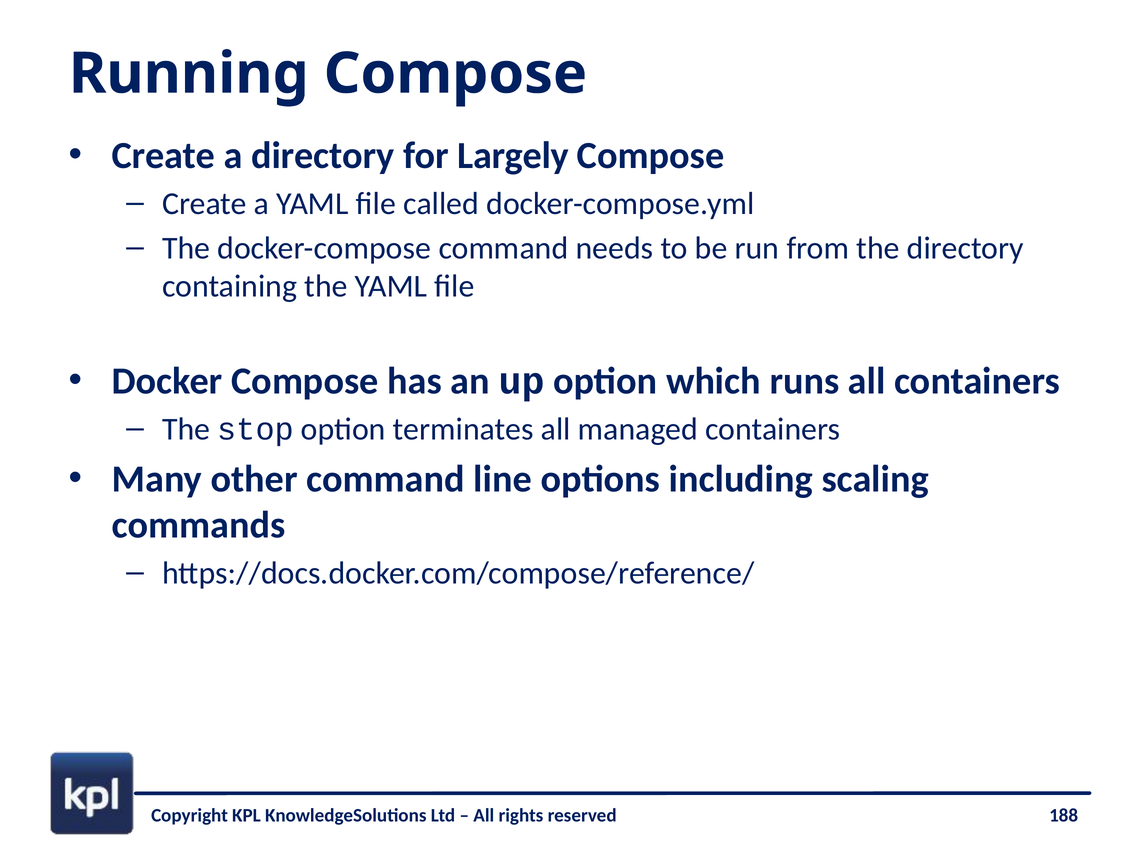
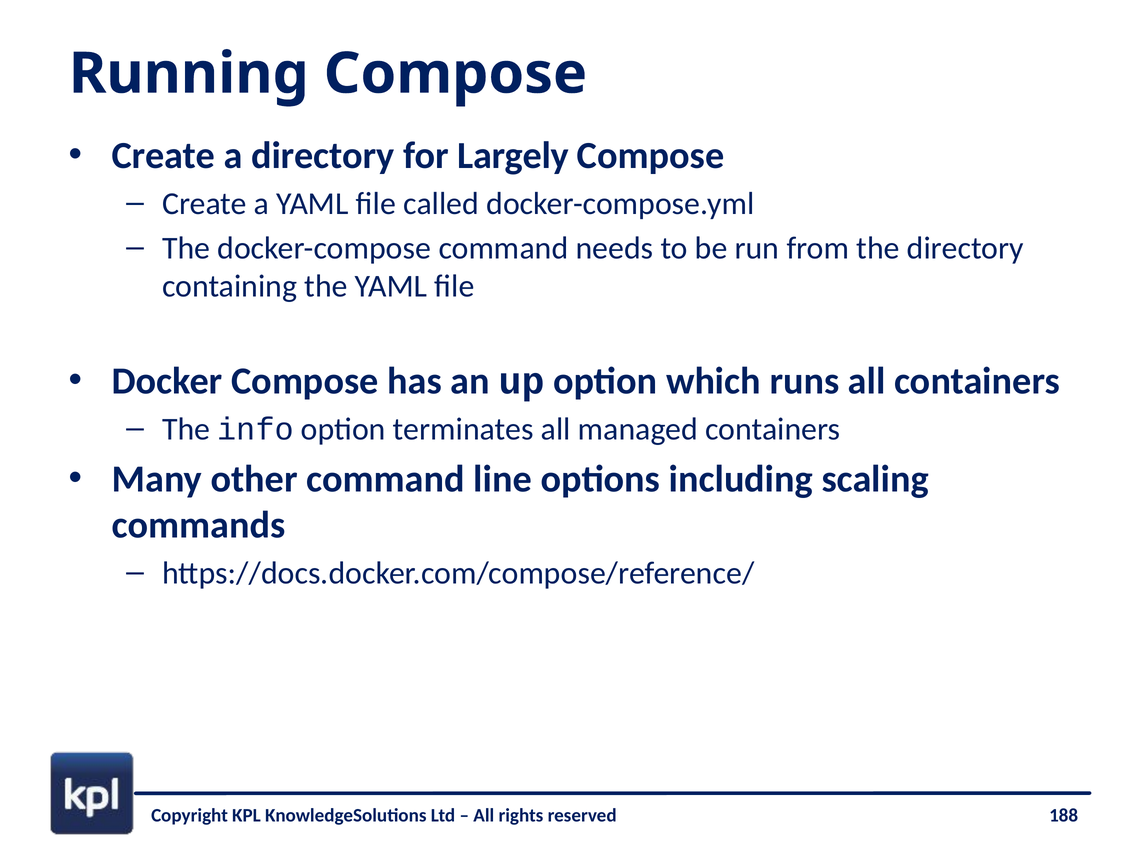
stop: stop -> info
